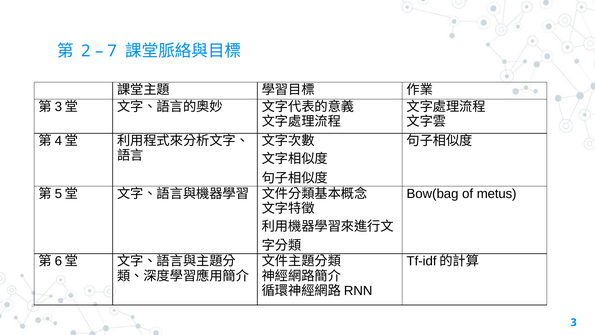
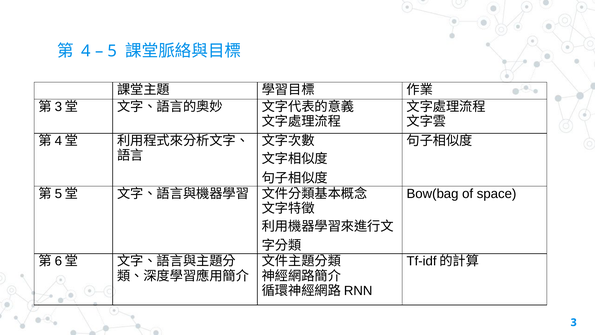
2: 2 -> 4
7: 7 -> 5
metus: metus -> space
